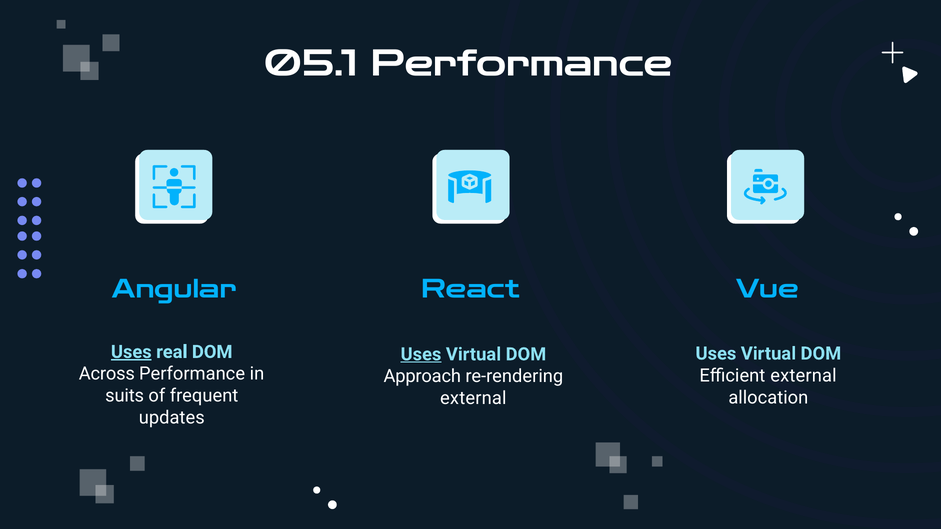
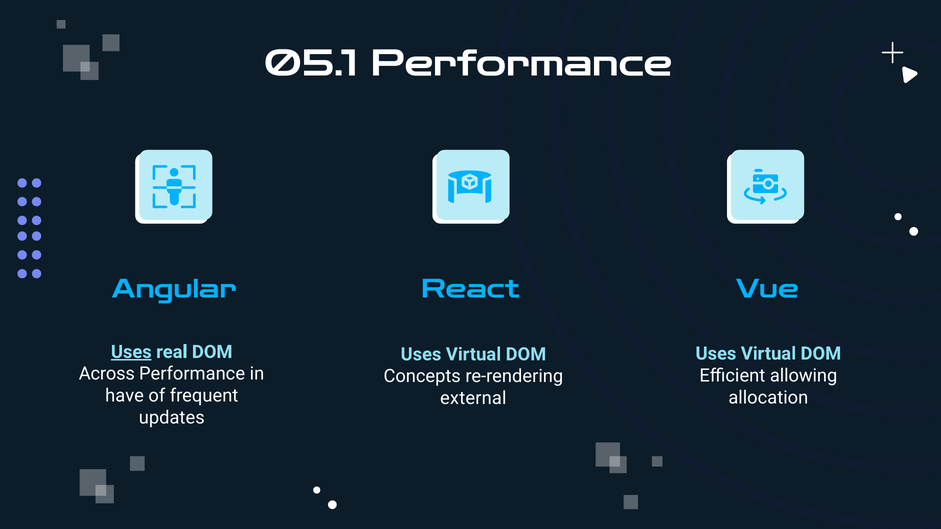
Uses at (421, 355) underline: present -> none
Efficient external: external -> allowing
Approach: Approach -> Concepts
suits: suits -> have
